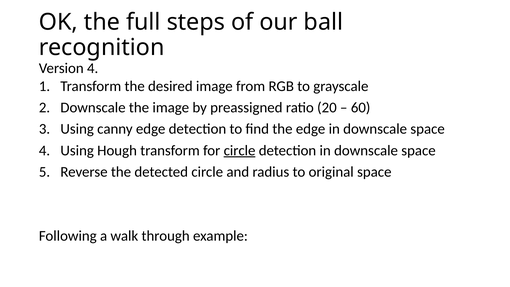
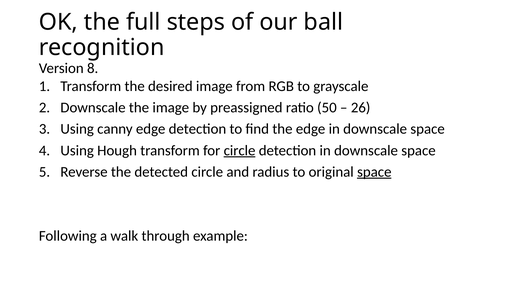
Version 4: 4 -> 8
20: 20 -> 50
60: 60 -> 26
space at (374, 172) underline: none -> present
